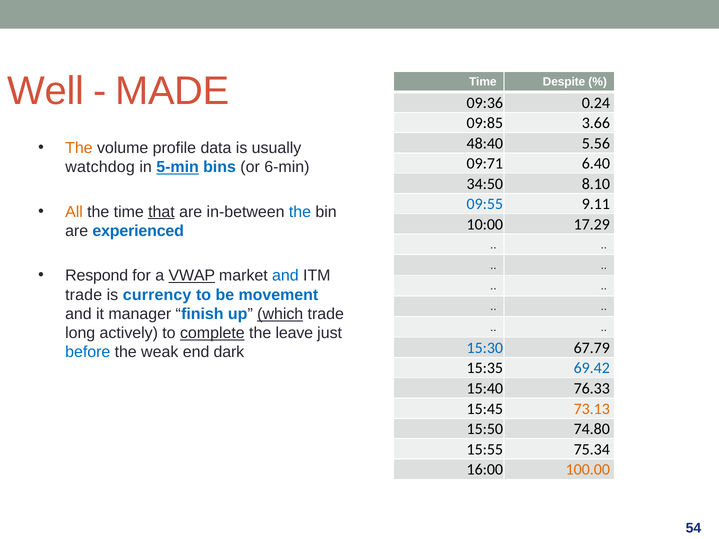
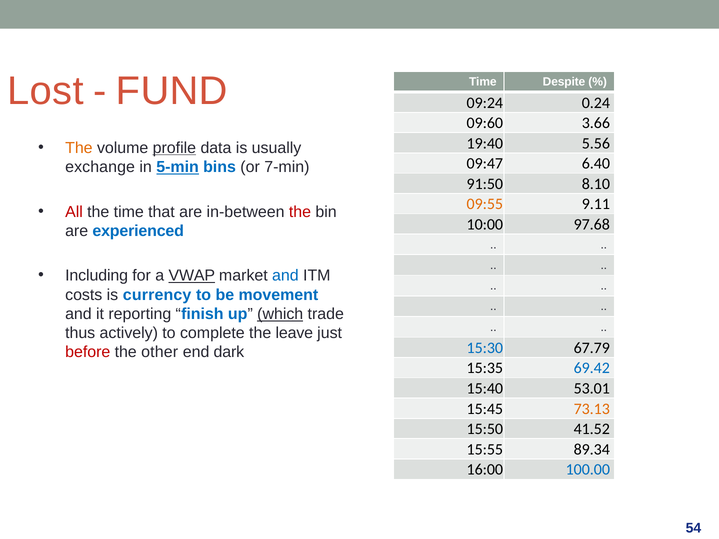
Well: Well -> Lost
MADE: MADE -> FUND
09:36: 09:36 -> 09:24
09:85: 09:85 -> 09:60
48:40: 48:40 -> 19:40
profile underline: none -> present
09:71: 09:71 -> 09:47
watchdog: watchdog -> exchange
6-min: 6-min -> 7-min
34:50: 34:50 -> 91:50
09:55 colour: blue -> orange
All colour: orange -> red
that underline: present -> none
the at (300, 212) colour: blue -> red
17.29: 17.29 -> 97.68
Respond: Respond -> Including
trade at (84, 295): trade -> costs
manager: manager -> reporting
long: long -> thus
complete underline: present -> none
before colour: blue -> red
weak: weak -> other
76.33: 76.33 -> 53.01
74.80: 74.80 -> 41.52
75.34: 75.34 -> 89.34
100.00 colour: orange -> blue
